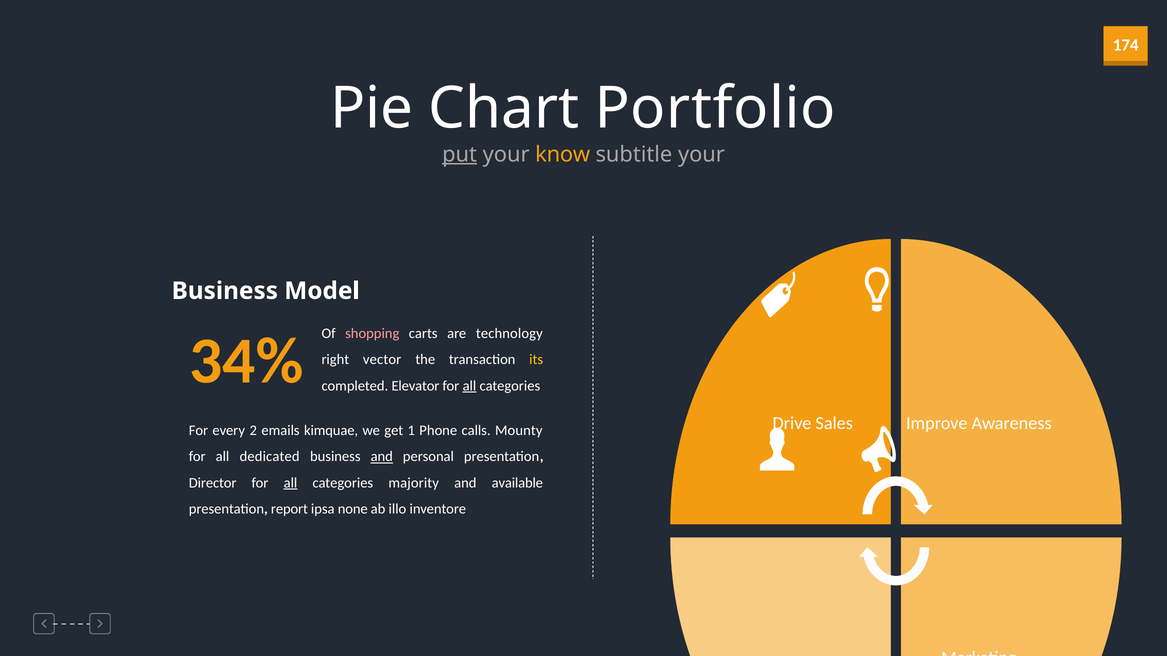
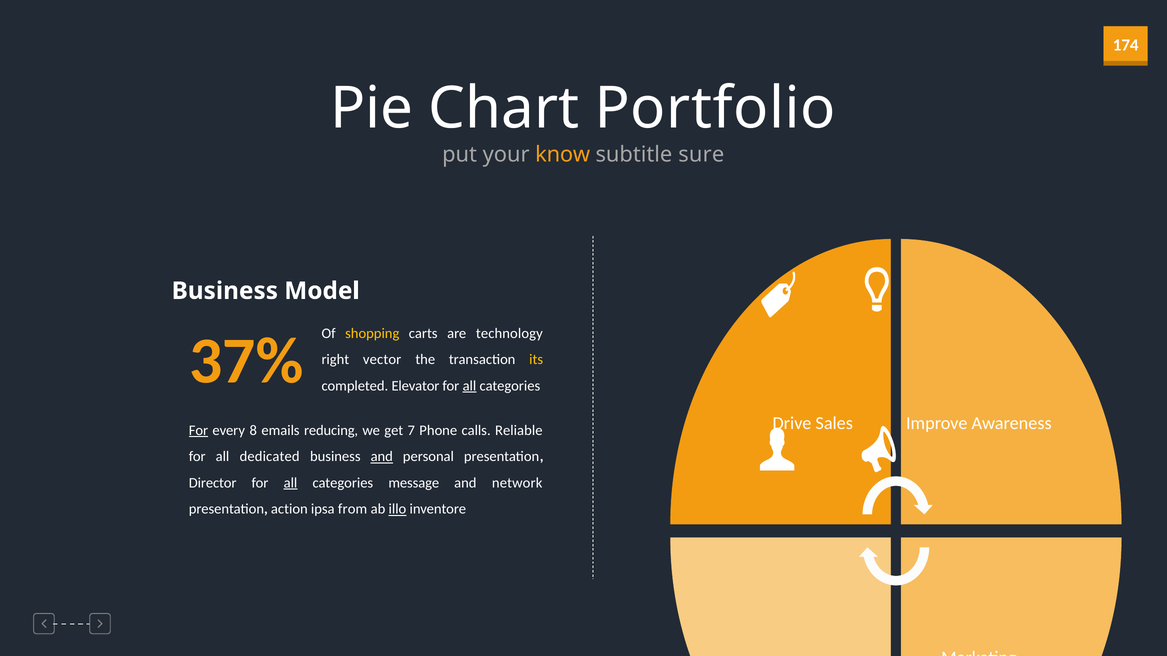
put underline: present -> none
subtitle your: your -> sure
shopping colour: pink -> yellow
34%: 34% -> 37%
For at (198, 431) underline: none -> present
2: 2 -> 8
kimquae: kimquae -> reducing
1: 1 -> 7
Mounty: Mounty -> Reliable
majority: majority -> message
available: available -> network
report: report -> action
none: none -> from
illo underline: none -> present
